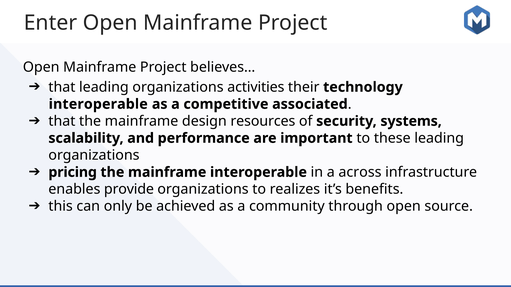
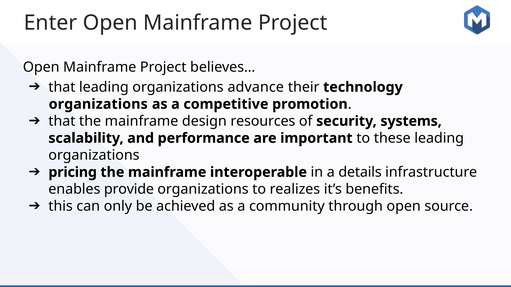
activities: activities -> advance
interoperable at (98, 104): interoperable -> organizations
associated: associated -> promotion
across: across -> details
